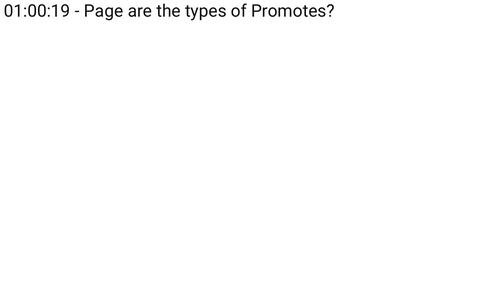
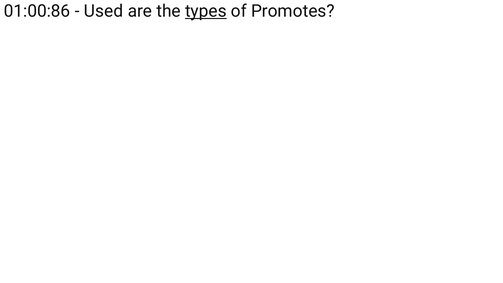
01:00:19: 01:00:19 -> 01:00:86
Page: Page -> Used
types underline: none -> present
